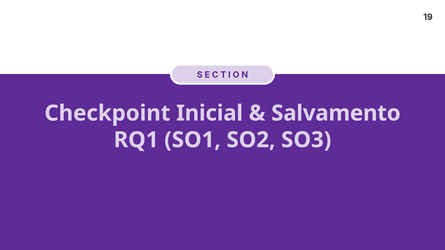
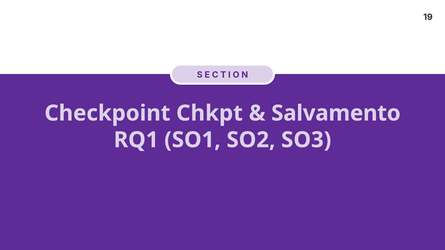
Inicial: Inicial -> Chkpt
